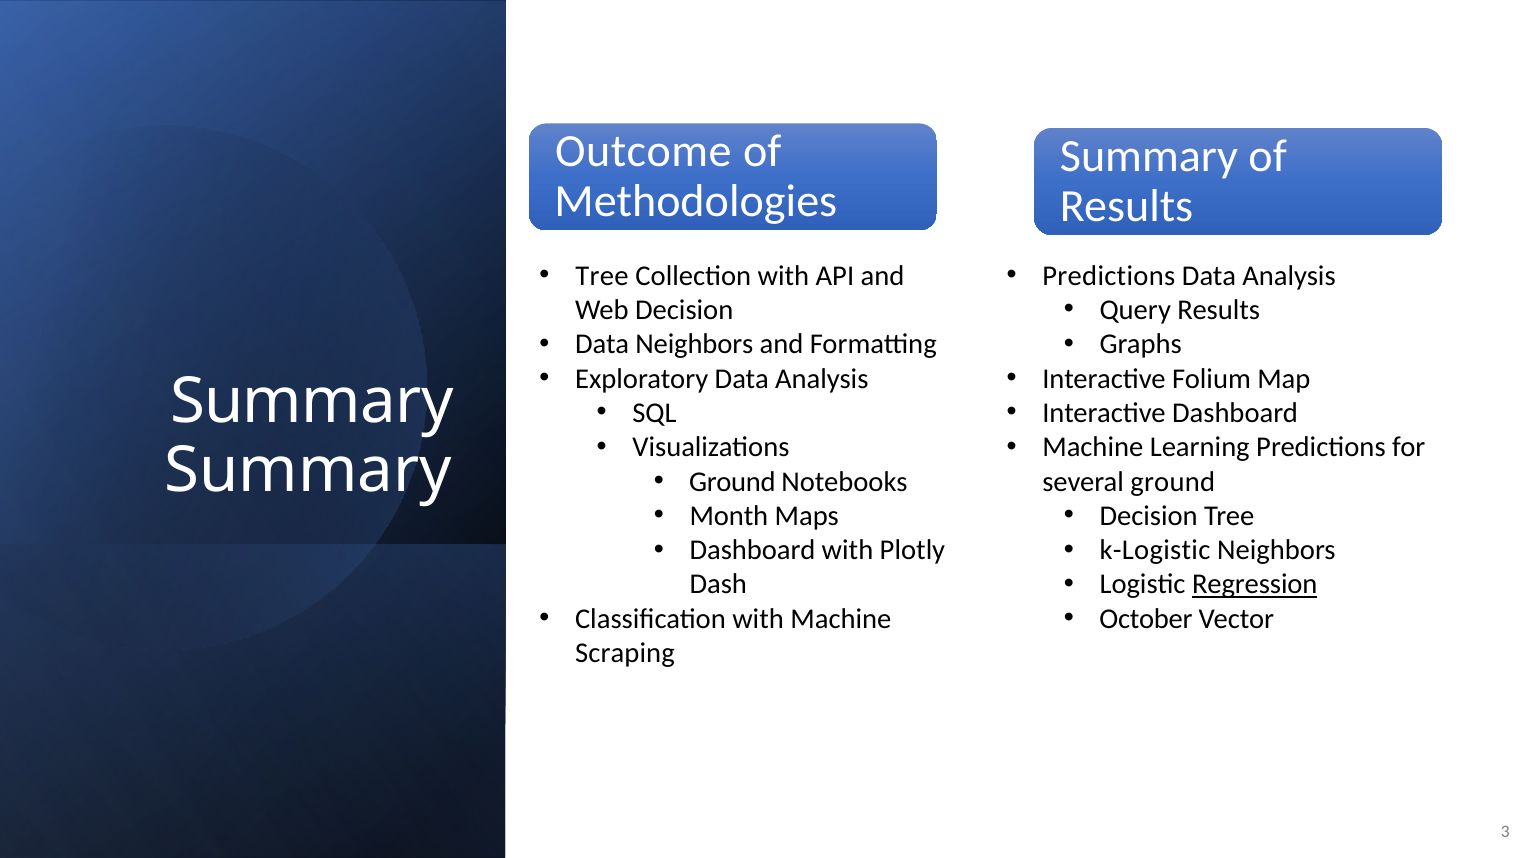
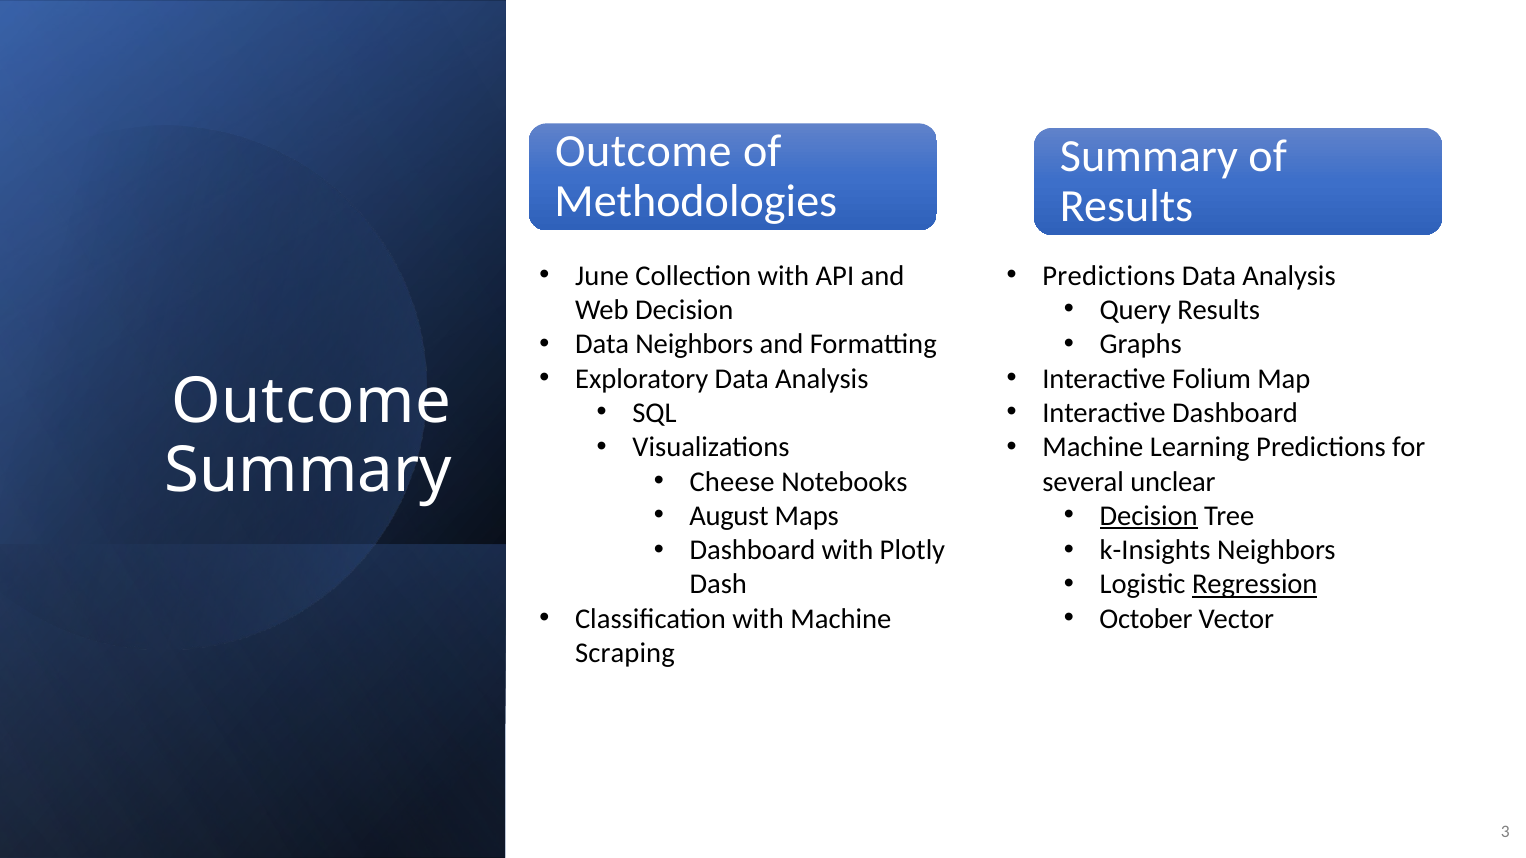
Tree at (602, 276): Tree -> June
Summary at (312, 402): Summary -> Outcome
Ground at (732, 482): Ground -> Cheese
several ground: ground -> unclear
Month: Month -> August
Decision at (1149, 516) underline: none -> present
k-Logistic: k-Logistic -> k-Insights
